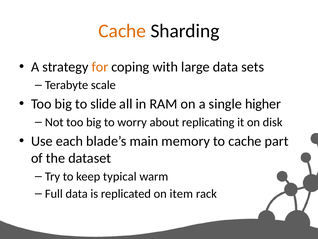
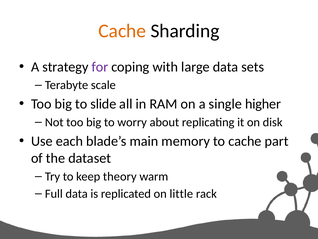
for colour: orange -> purple
typical: typical -> theory
item: item -> little
